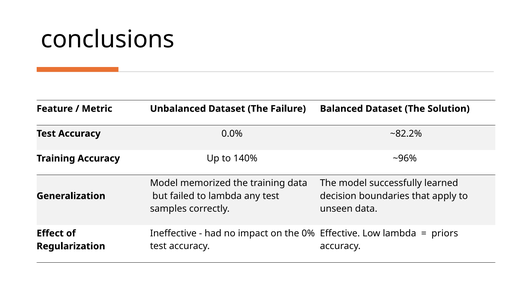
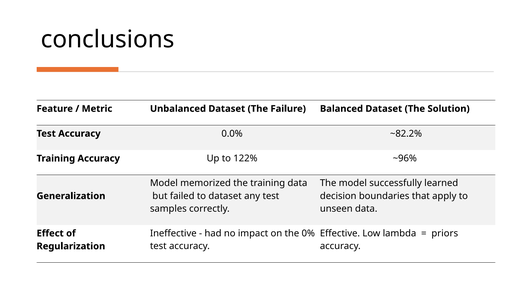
140%: 140% -> 122%
to lambda: lambda -> dataset
